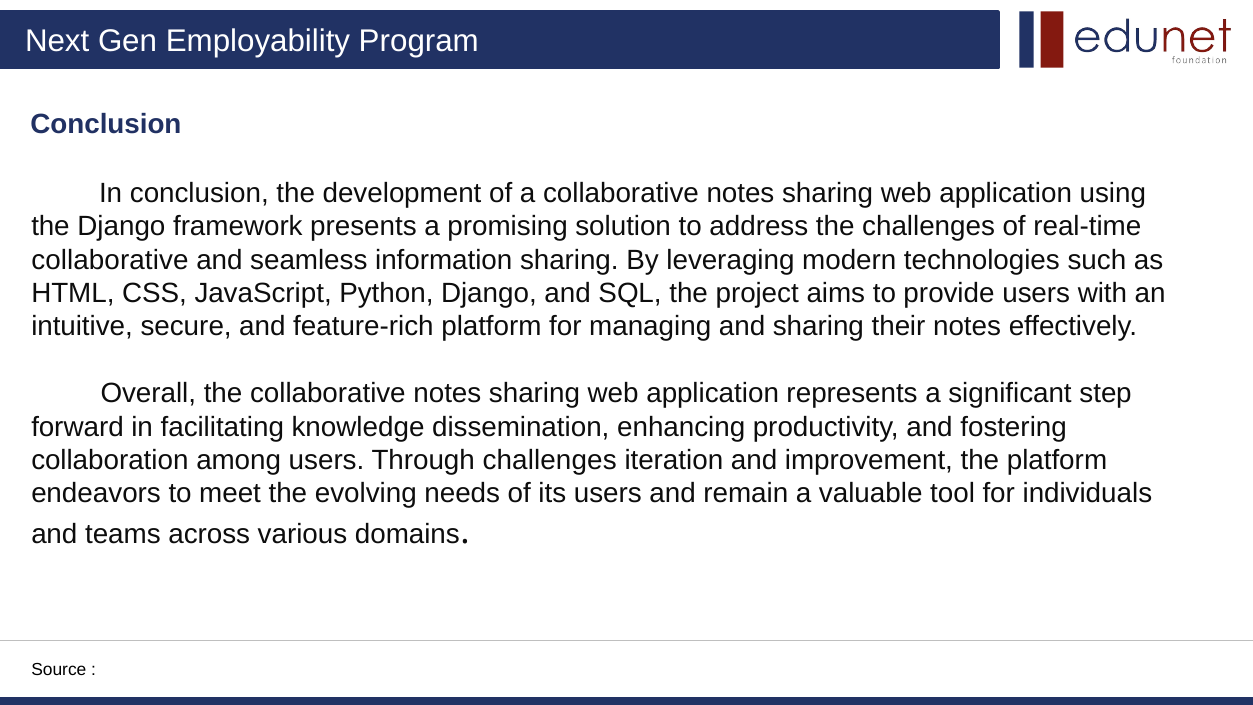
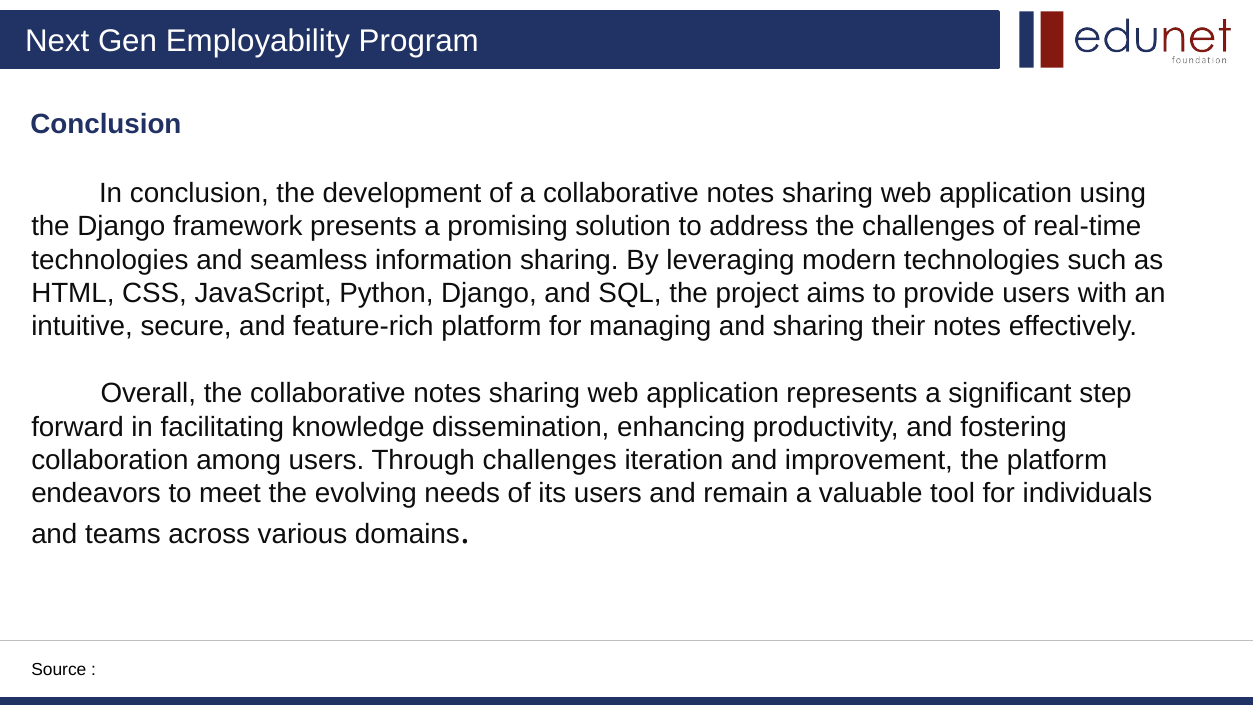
collaborative at (110, 260): collaborative -> technologies
